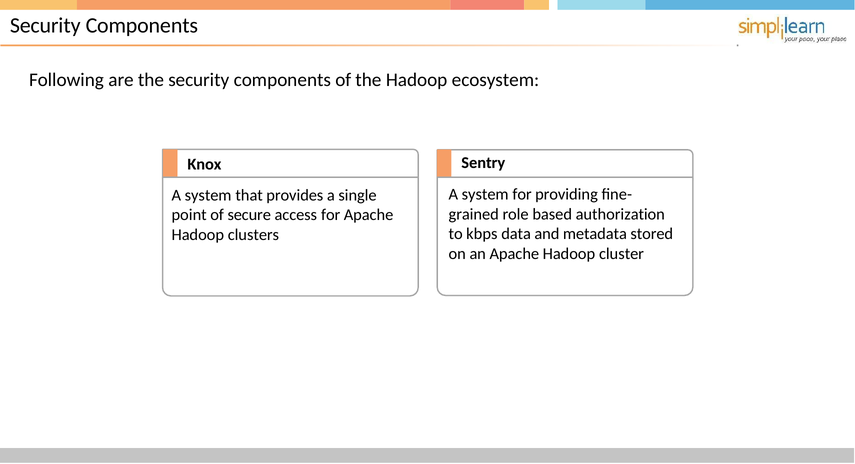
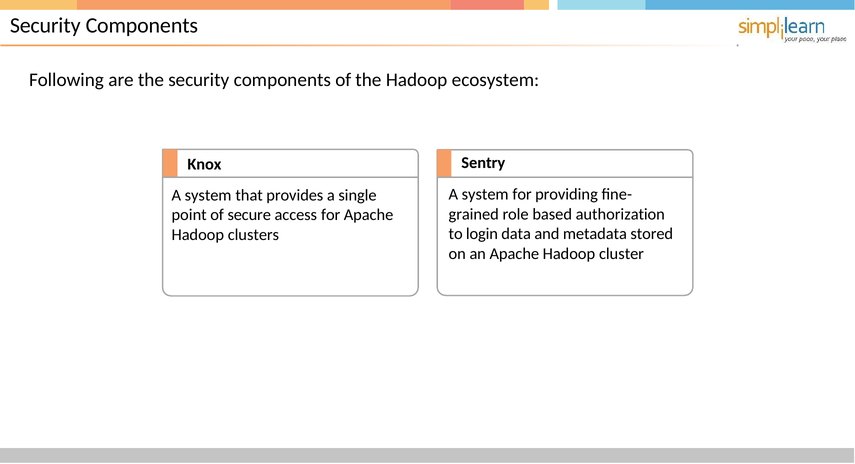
kbps: kbps -> login
